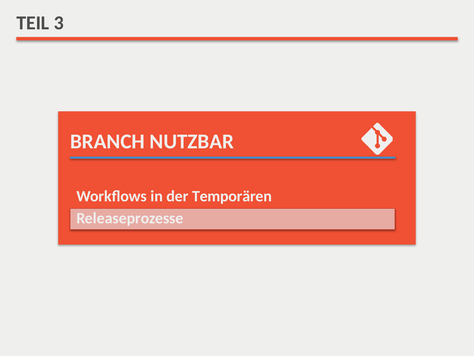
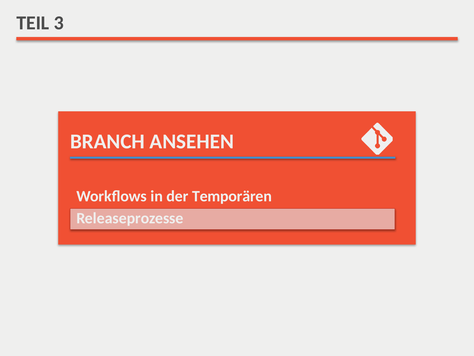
NUTZBAR: NUTZBAR -> ANSEHEN
